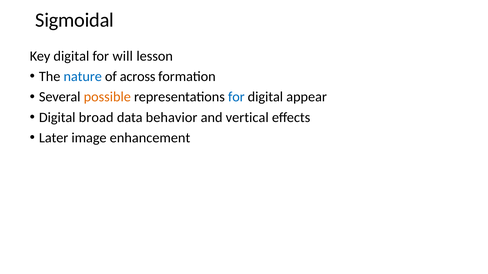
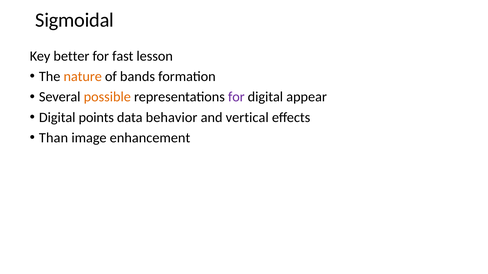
Key digital: digital -> better
will: will -> fast
nature colour: blue -> orange
across: across -> bands
for at (236, 97) colour: blue -> purple
broad: broad -> points
Later: Later -> Than
